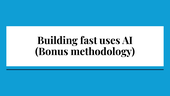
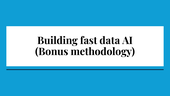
uses: uses -> data
